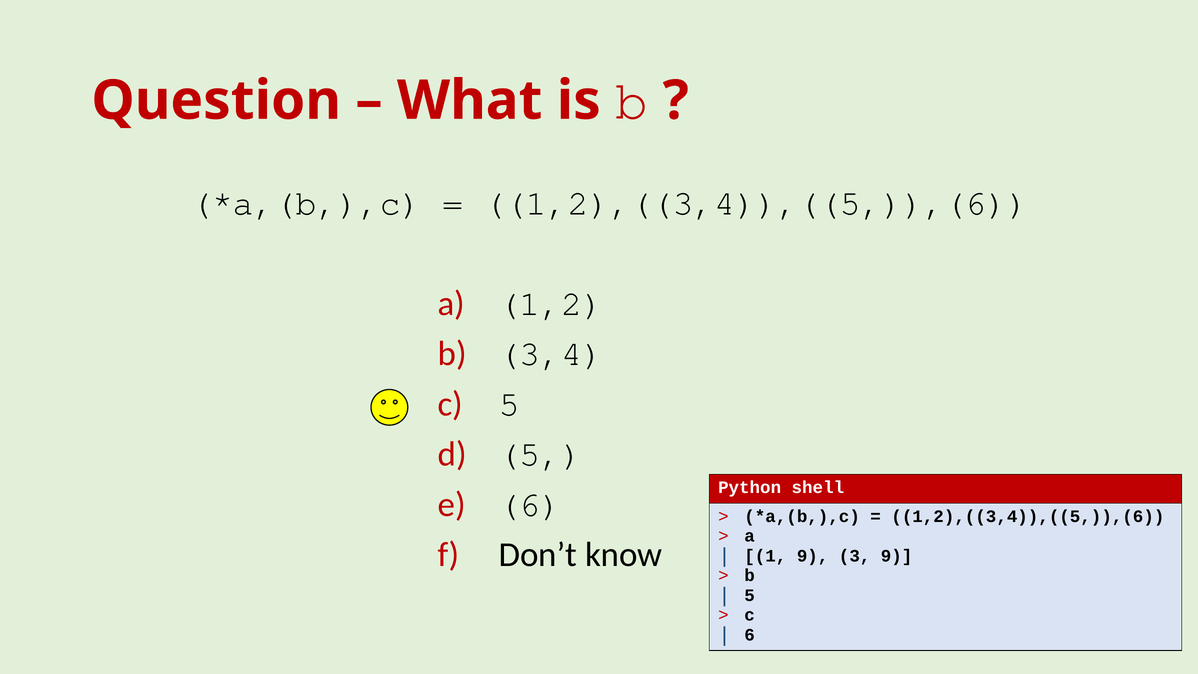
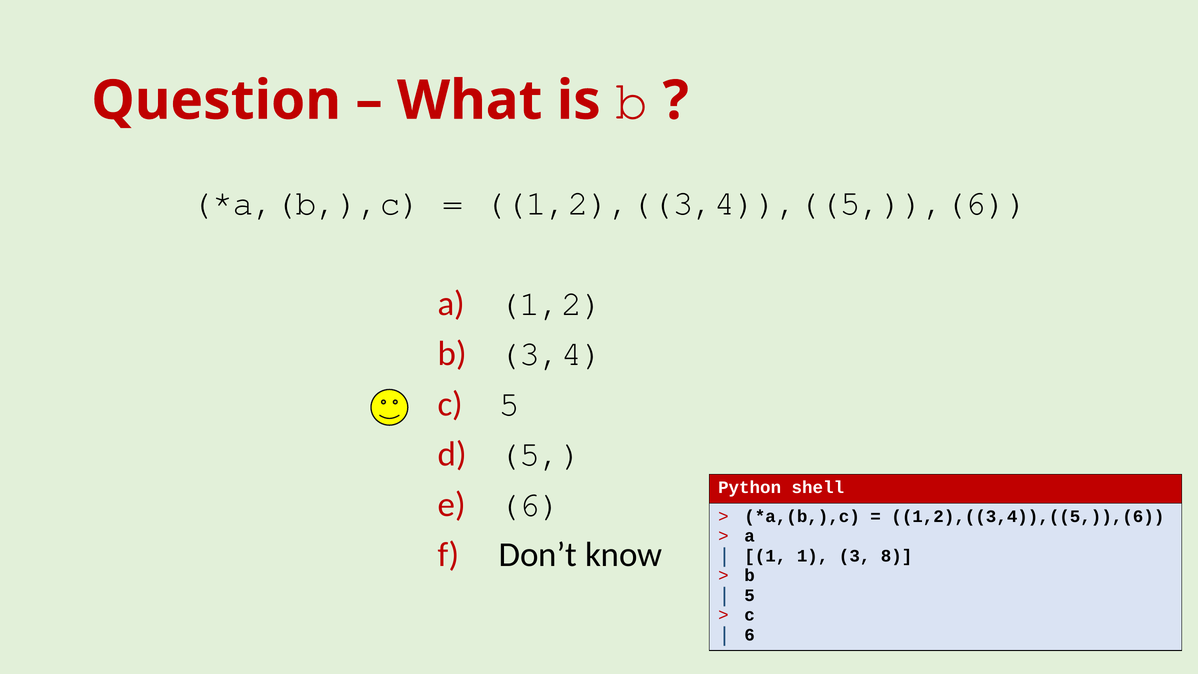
1 9: 9 -> 1
3 9: 9 -> 8
